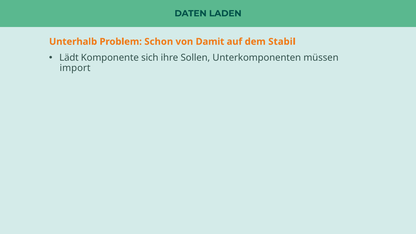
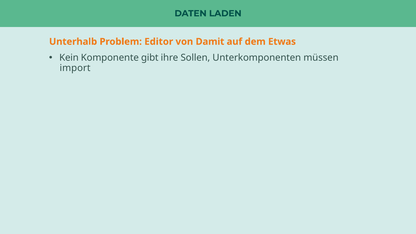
Schon: Schon -> Editor
Stabil: Stabil -> Etwas
Lädt: Lädt -> Kein
sich: sich -> gibt
